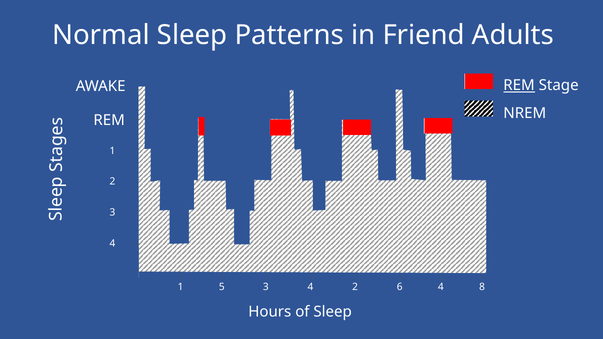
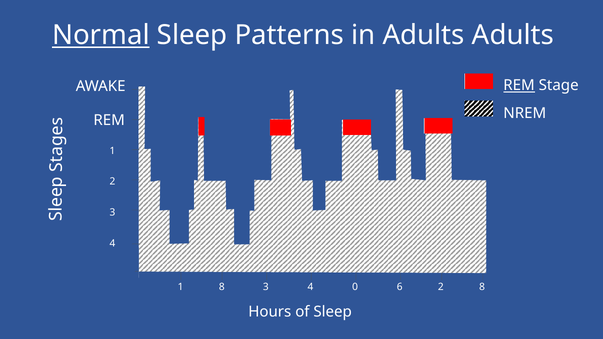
Normal underline: none -> present
in Friend: Friend -> Adults
1 5: 5 -> 8
4 2: 2 -> 0
6 4: 4 -> 2
